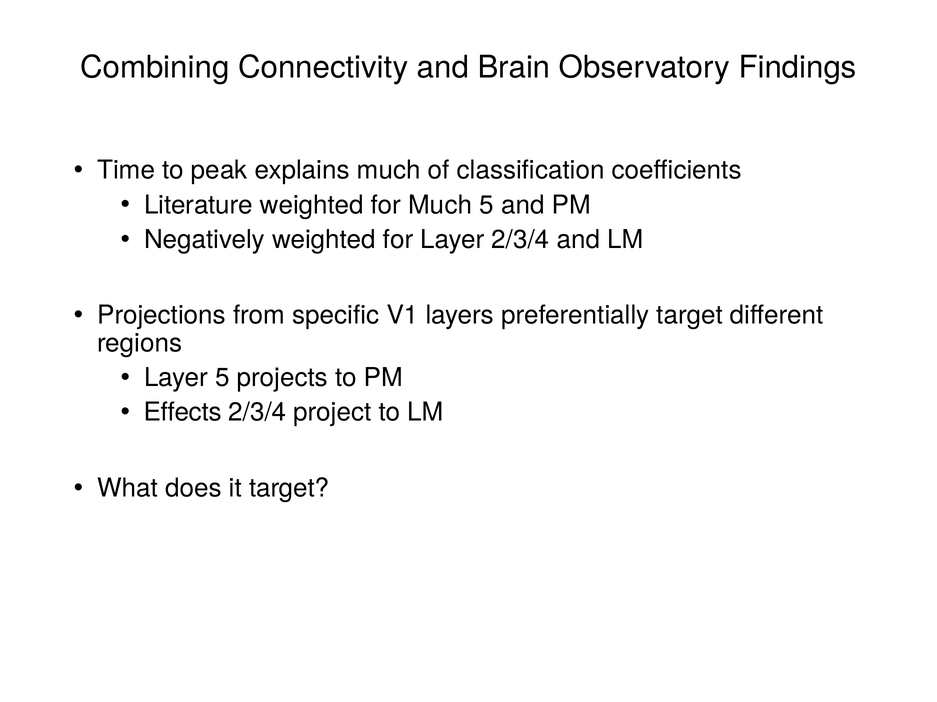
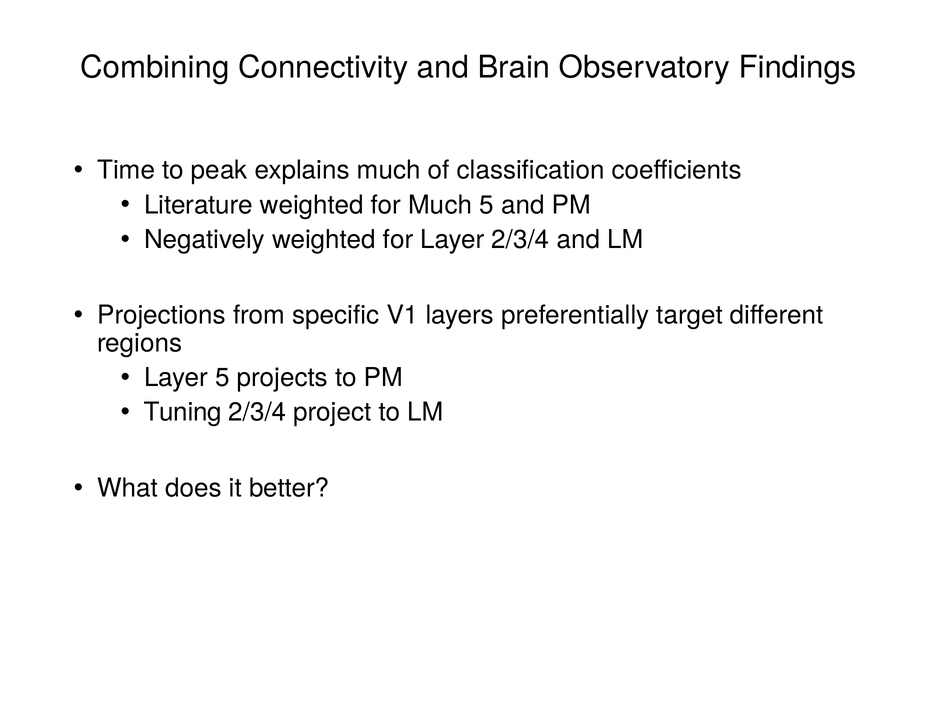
Effects: Effects -> Tuning
it target: target -> better
